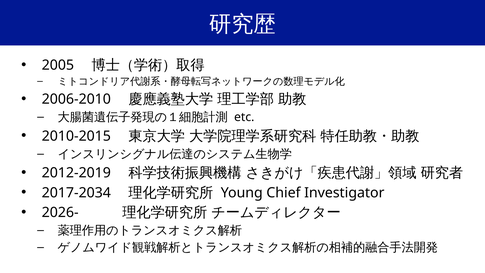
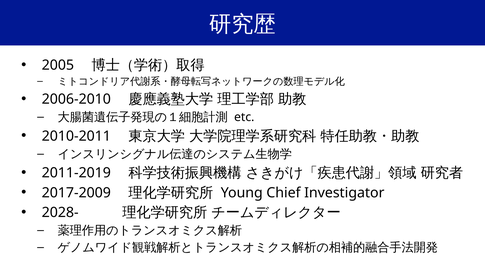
2010-2015: 2010-2015 -> 2010-2011
2012-2019: 2012-2019 -> 2011-2019
2017-2034: 2017-2034 -> 2017-2009
2026-: 2026- -> 2028-
